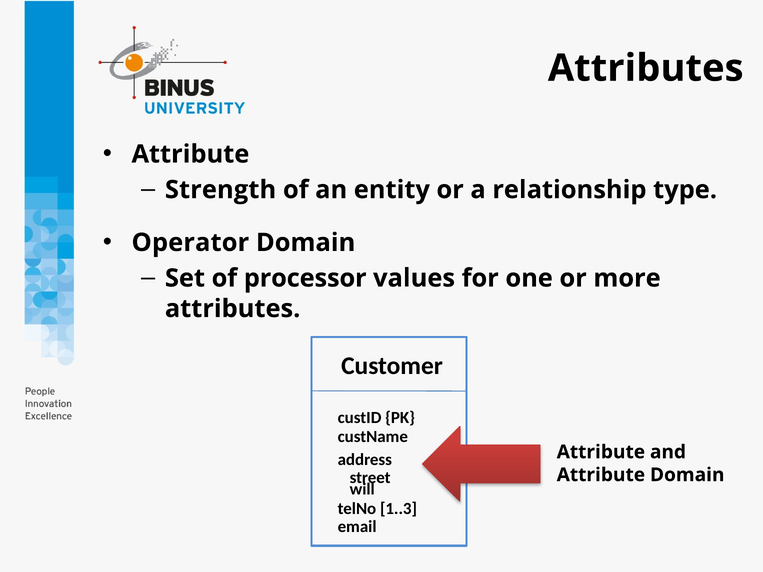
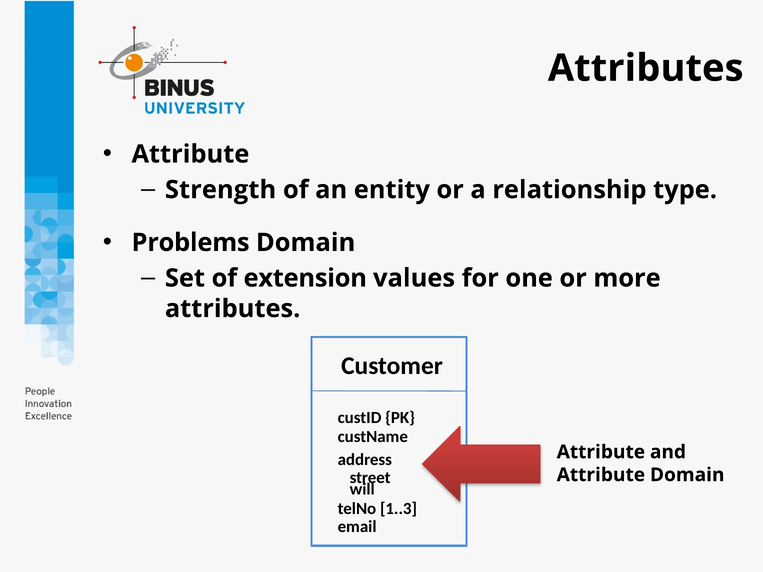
Operator: Operator -> Problems
processor: processor -> extension
